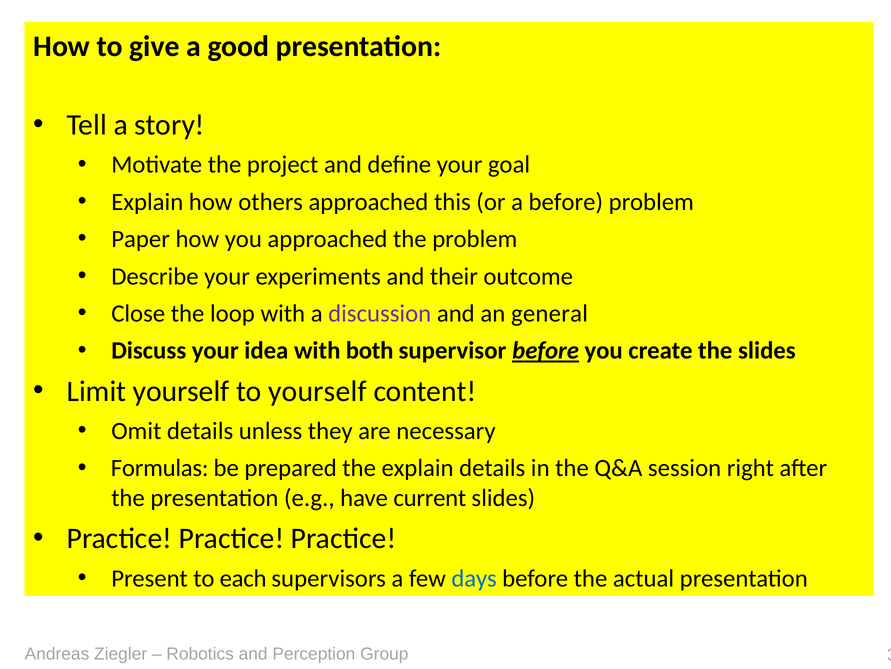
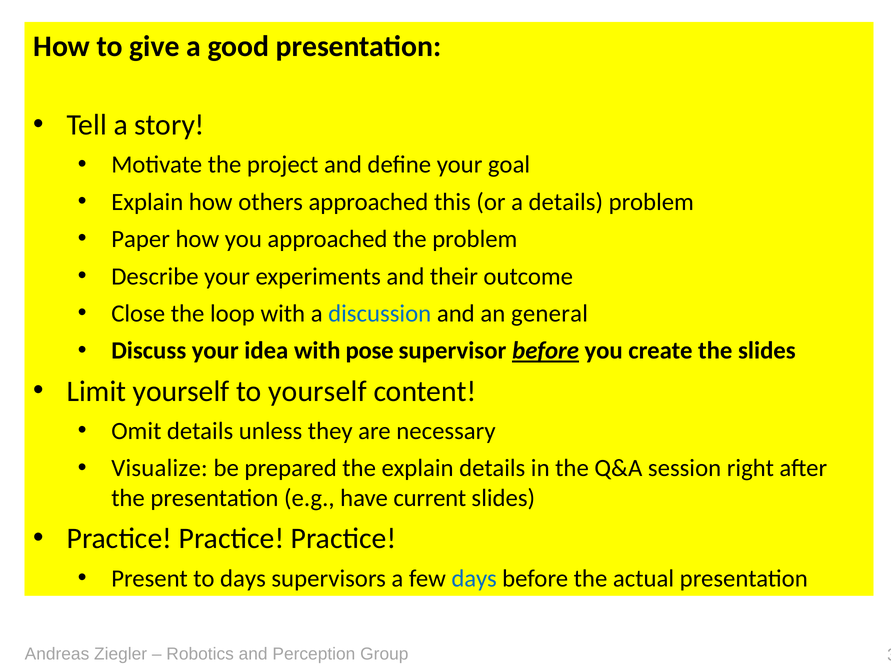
a before: before -> details
discussion colour: purple -> blue
both: both -> pose
Formulas: Formulas -> Visualize
to each: each -> days
